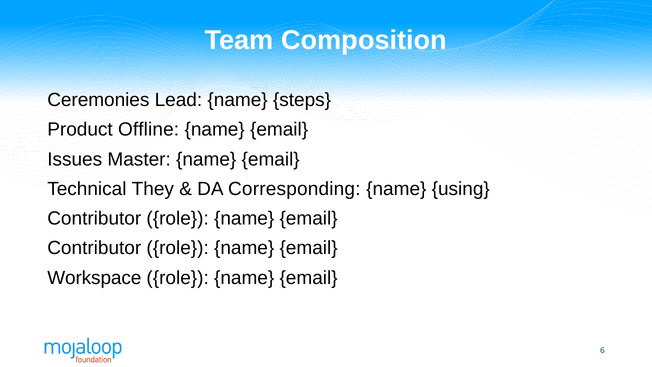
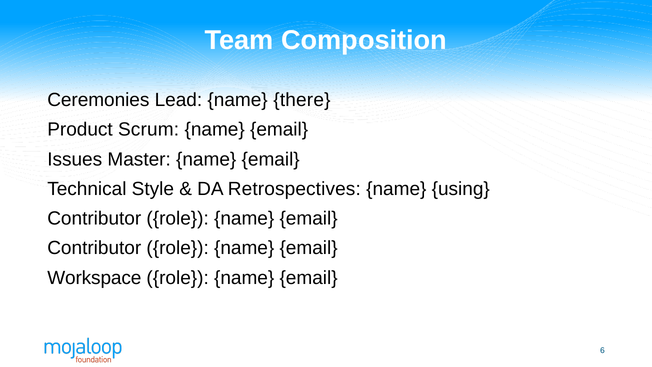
steps: steps -> there
Offline: Offline -> Scrum
They: They -> Style
Corresponding: Corresponding -> Retrospectives
